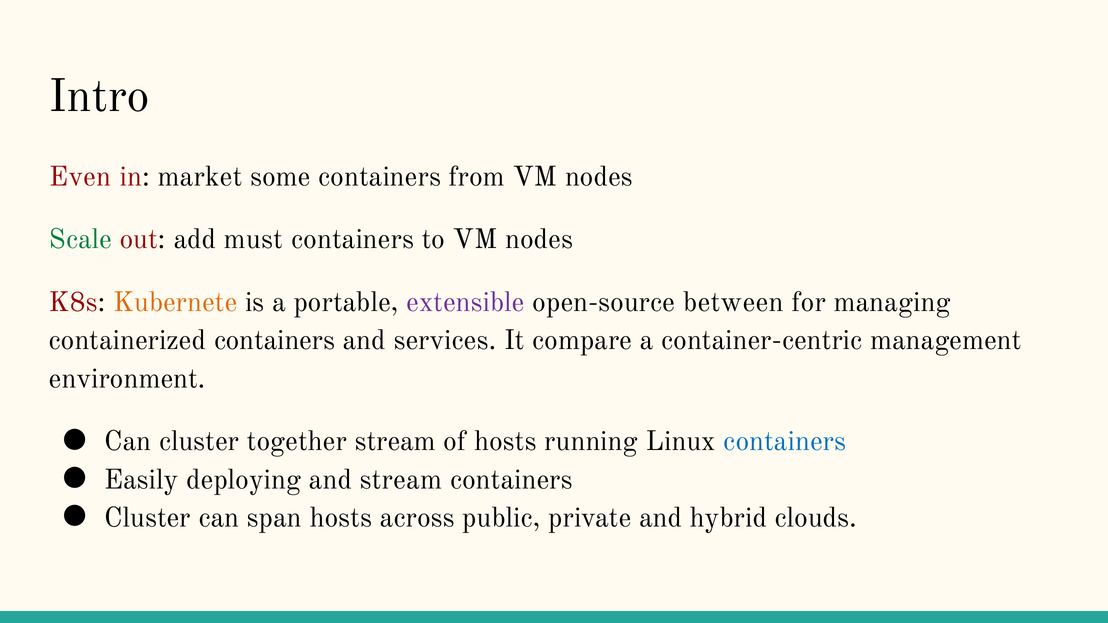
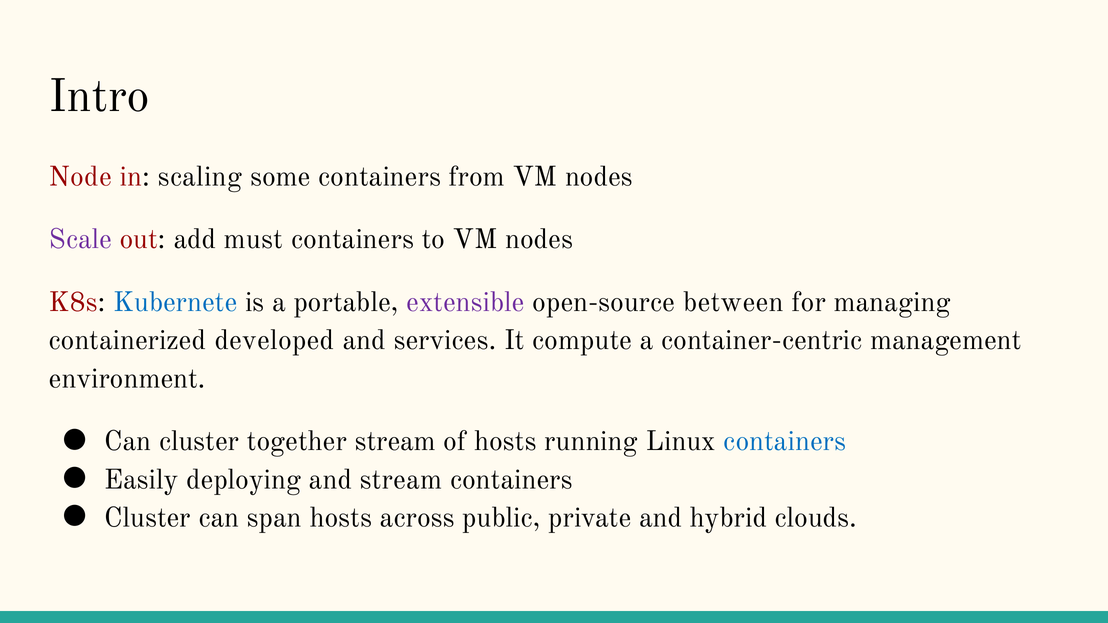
Even: Even -> Node
market: market -> scaling
Scale colour: green -> purple
Kubernete colour: orange -> blue
containerized containers: containers -> developed
compare: compare -> compute
